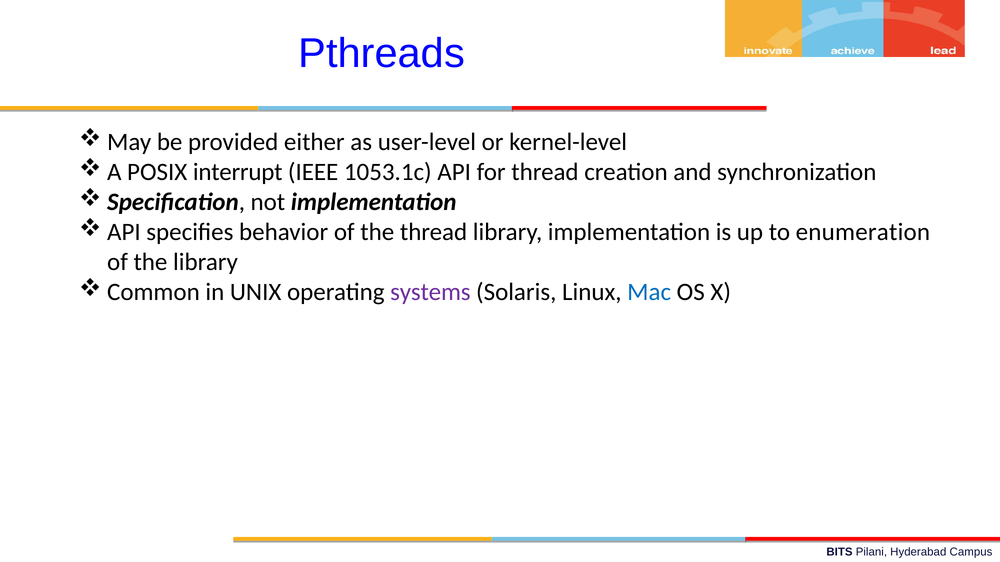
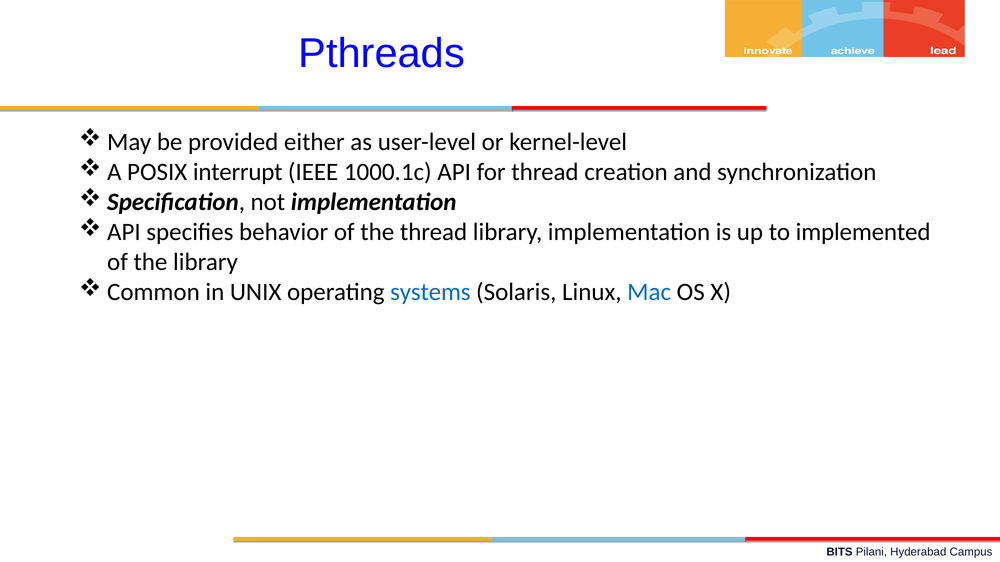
1053.1c: 1053.1c -> 1000.1c
enumeration: enumeration -> implemented
systems colour: purple -> blue
